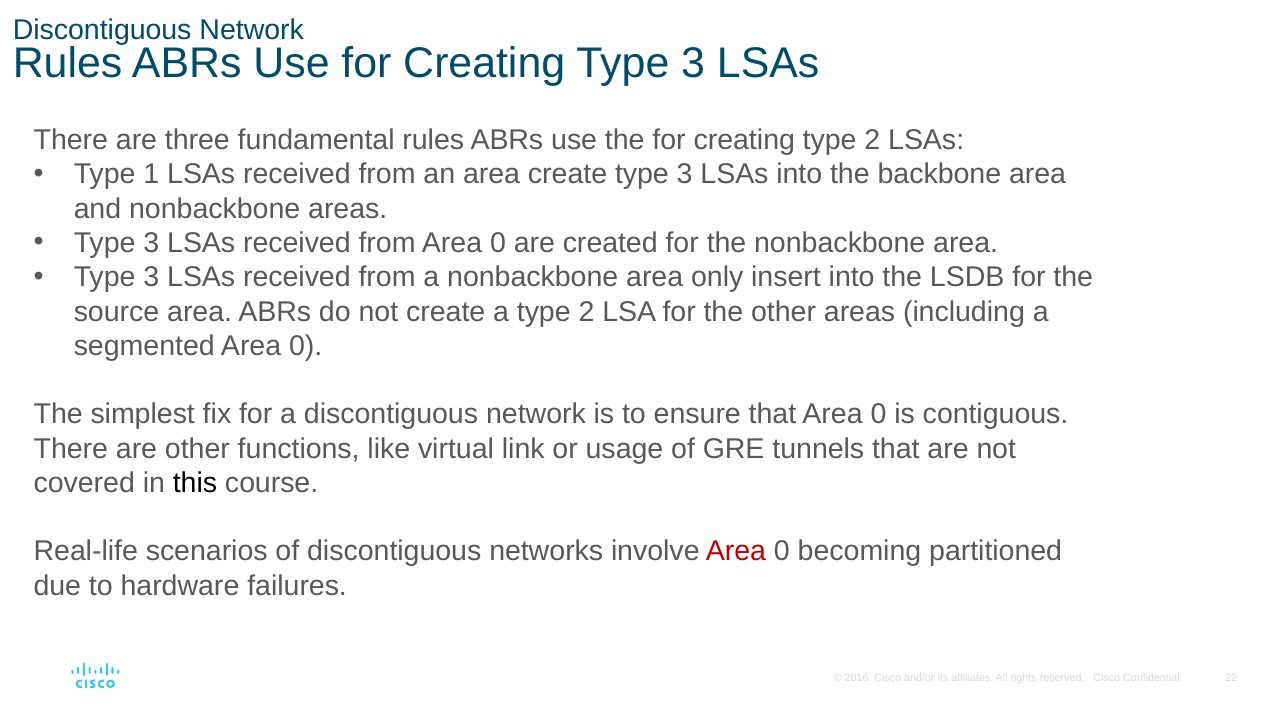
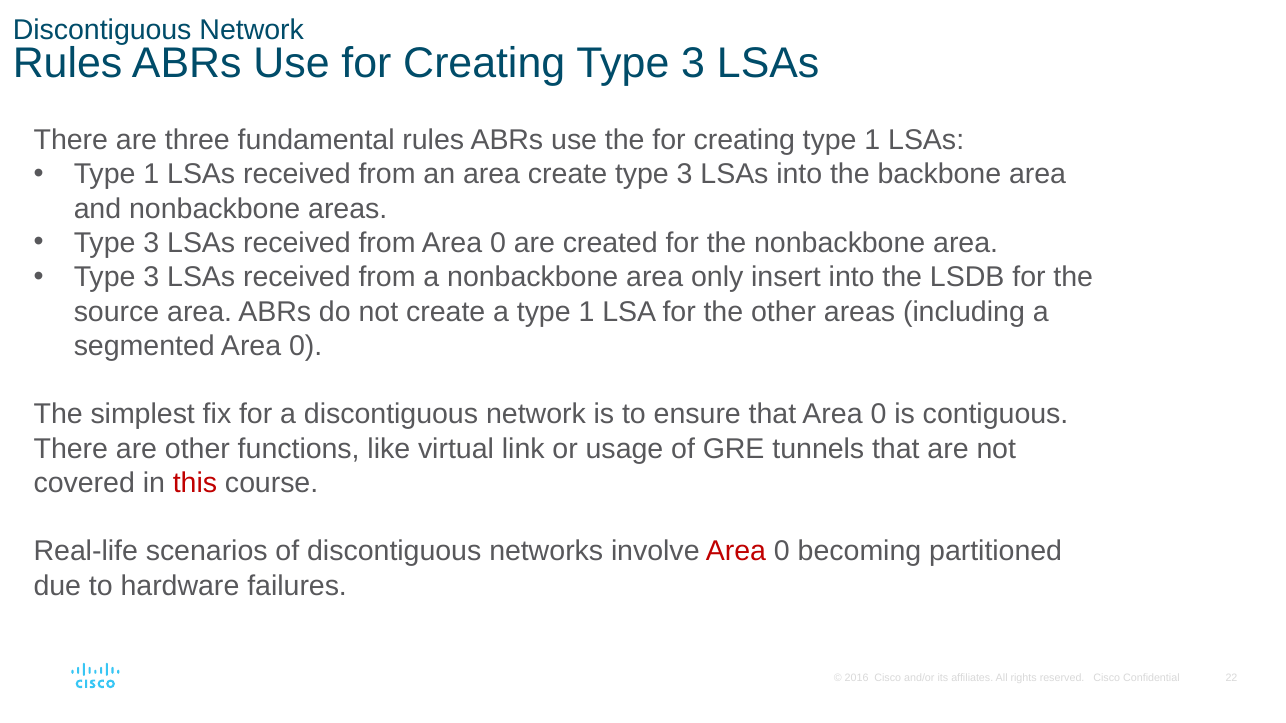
creating type 2: 2 -> 1
a type 2: 2 -> 1
this colour: black -> red
